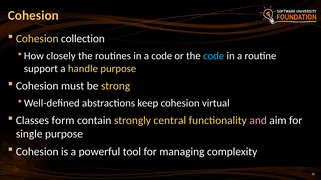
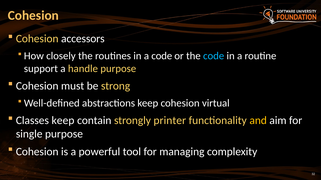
collection: collection -> accessors
Classes form: form -> keep
central: central -> printer
and colour: pink -> yellow
